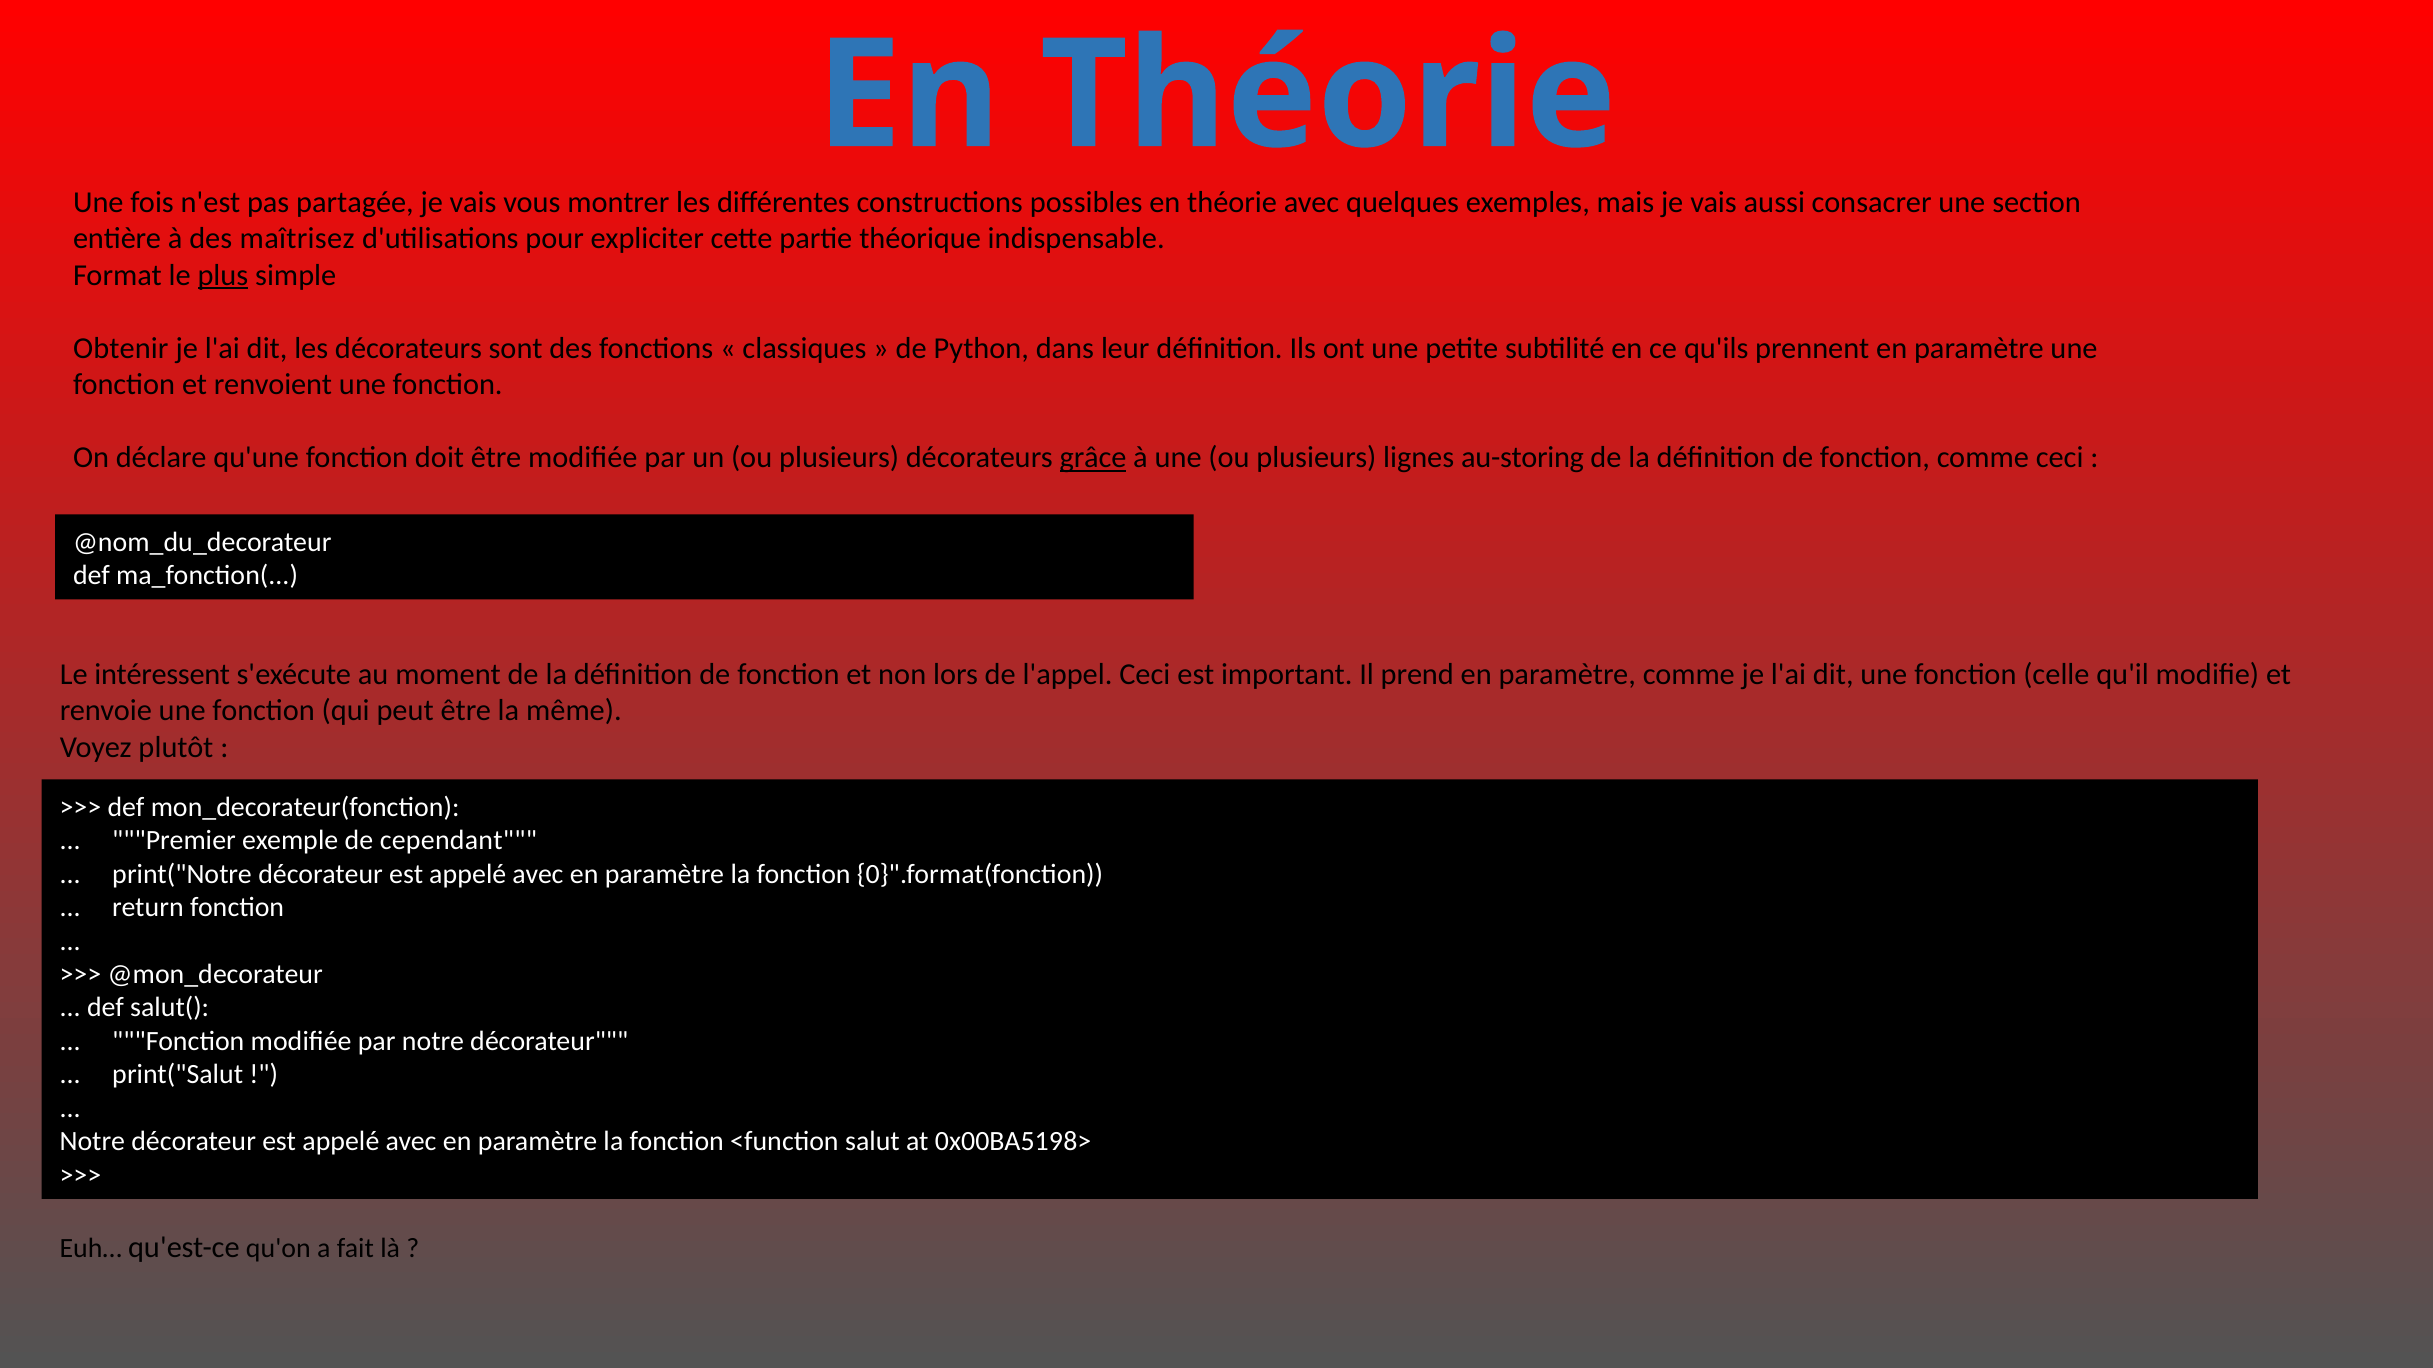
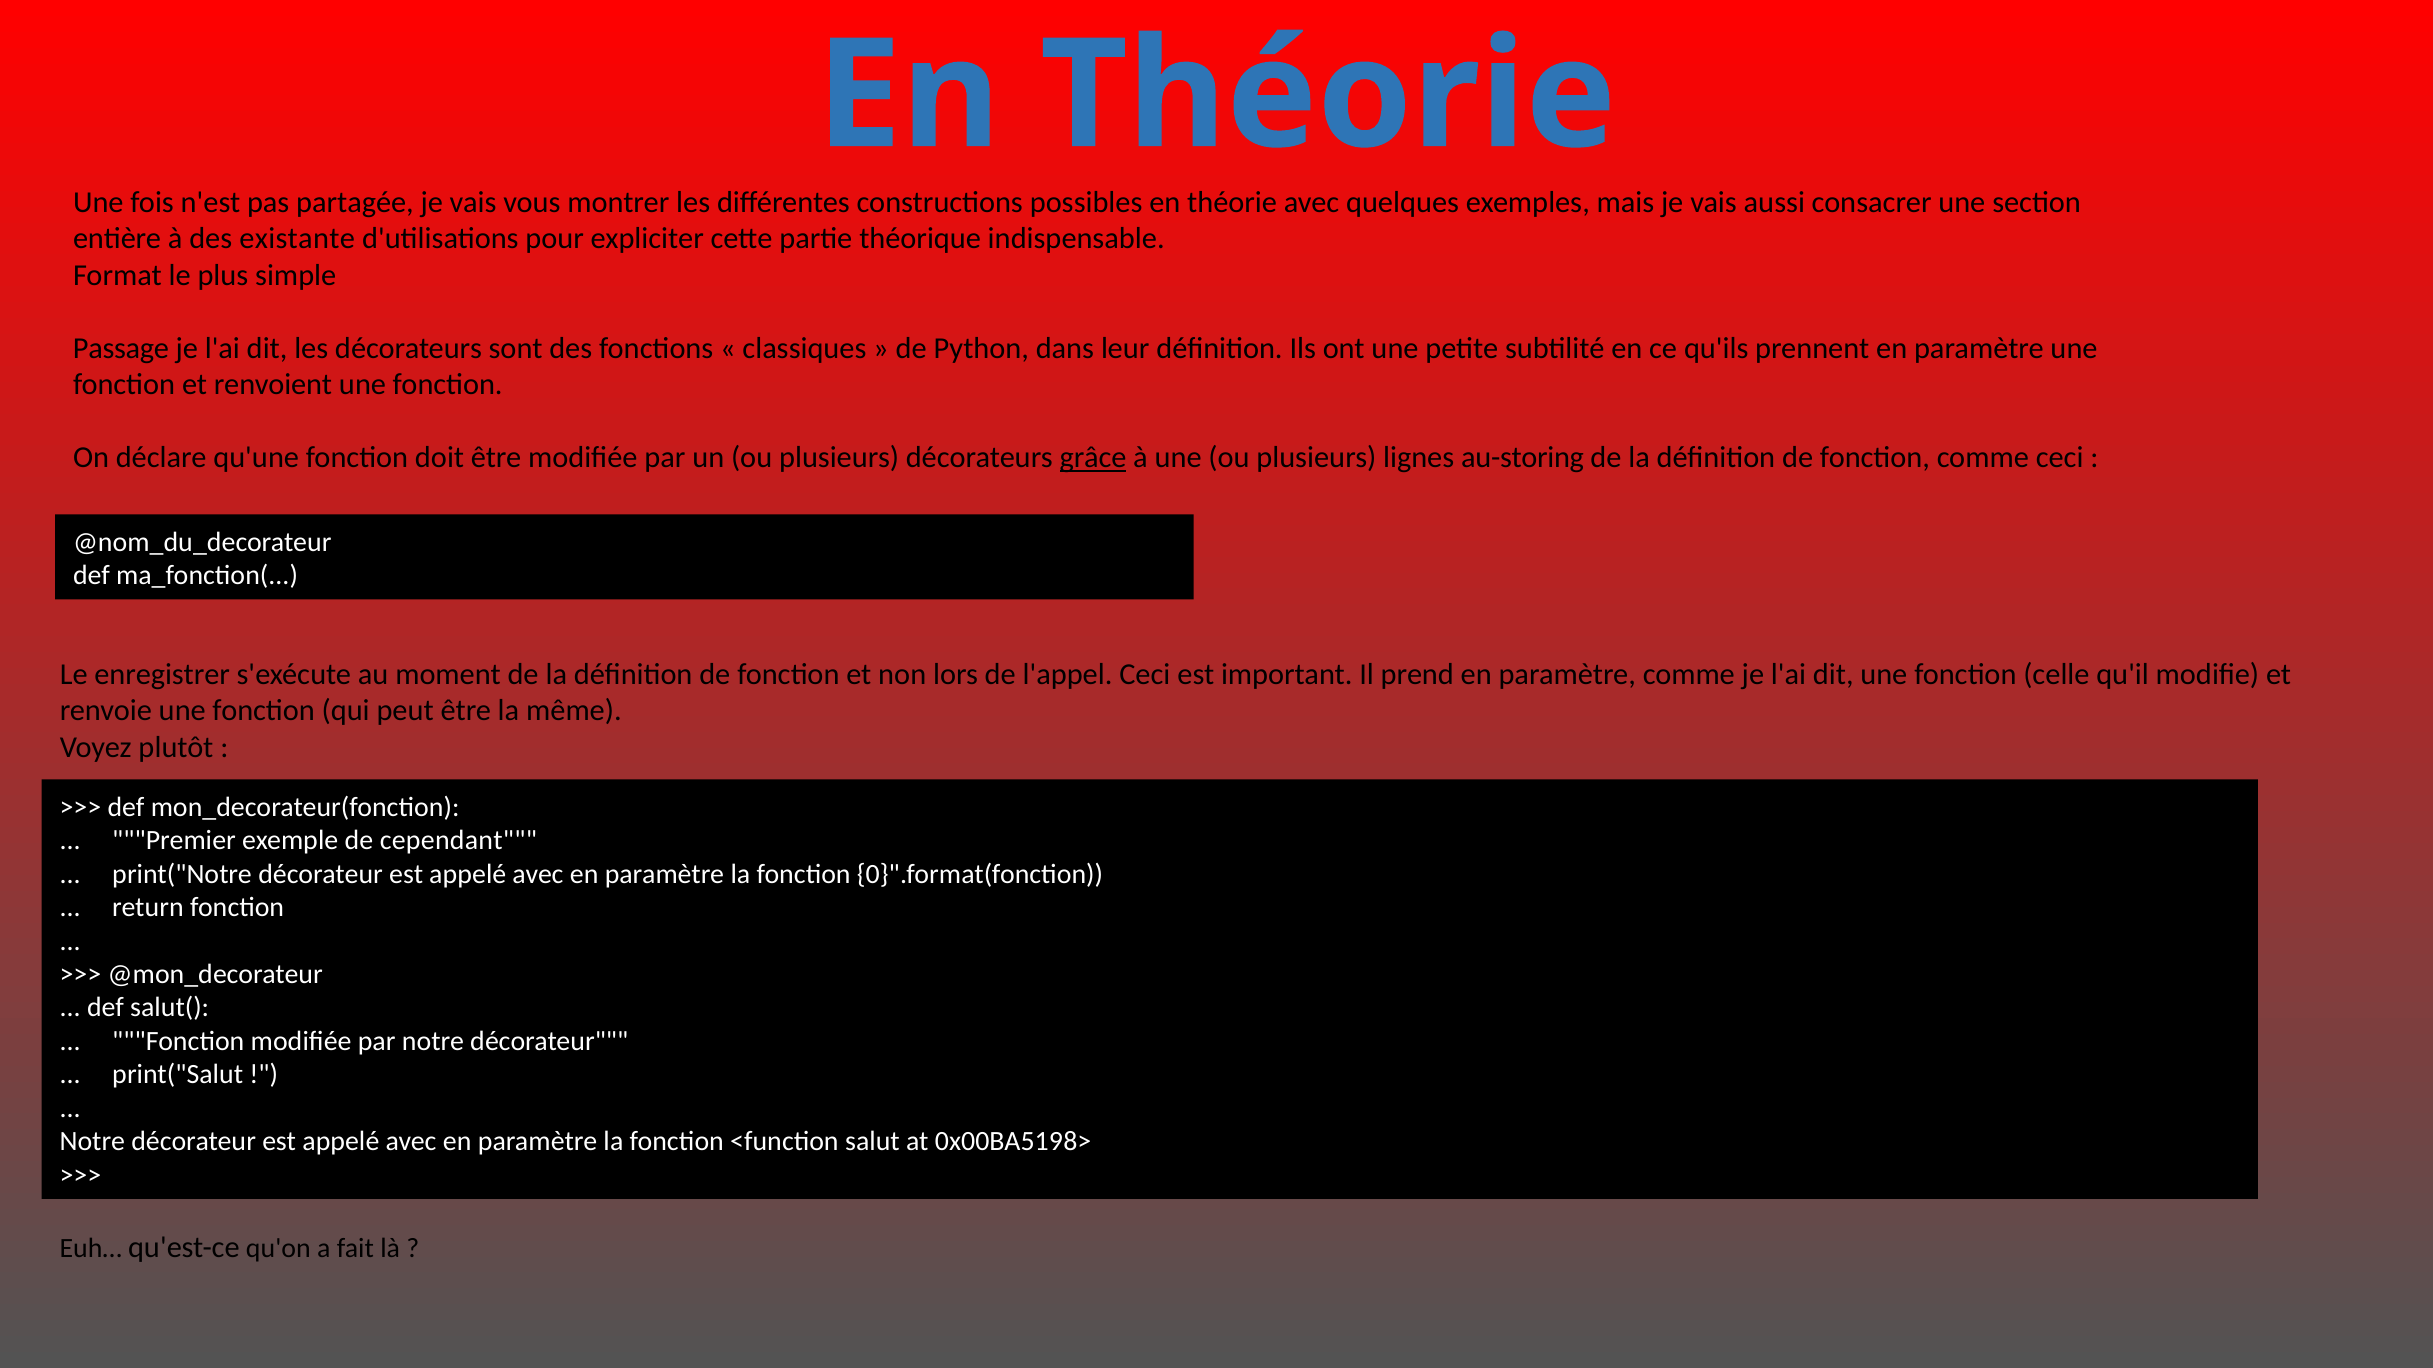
maîtrisez: maîtrisez -> existante
plus underline: present -> none
Obtenir: Obtenir -> Passage
intéressent: intéressent -> enregistrer
